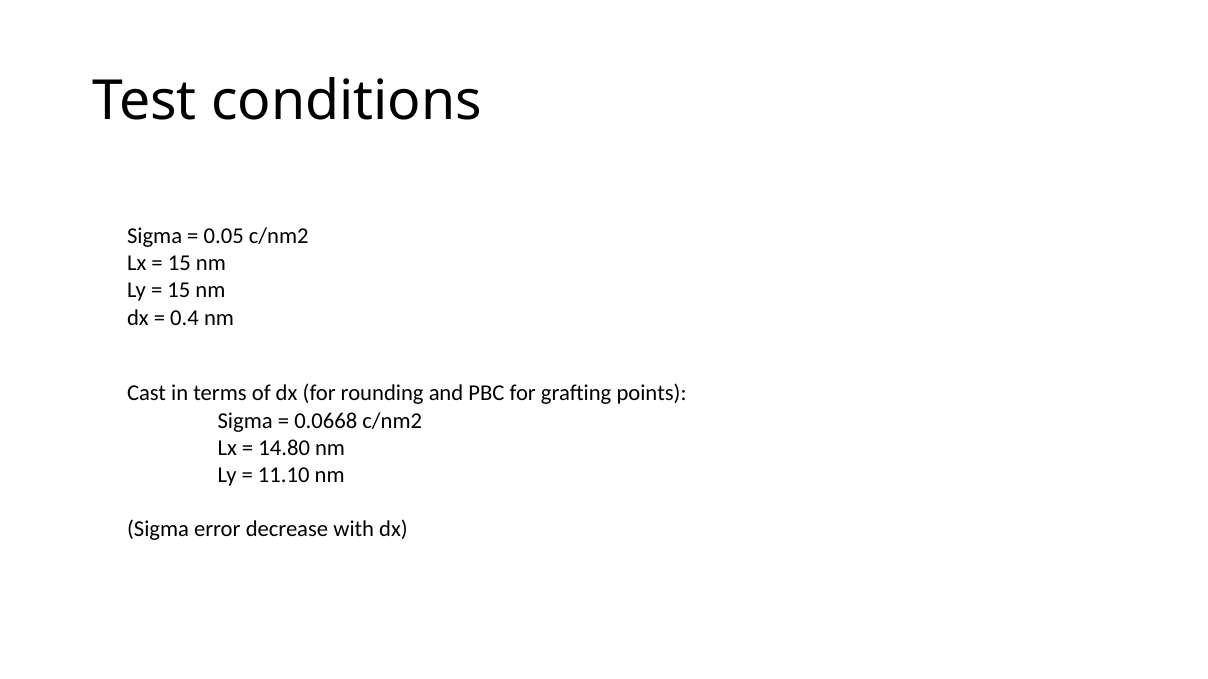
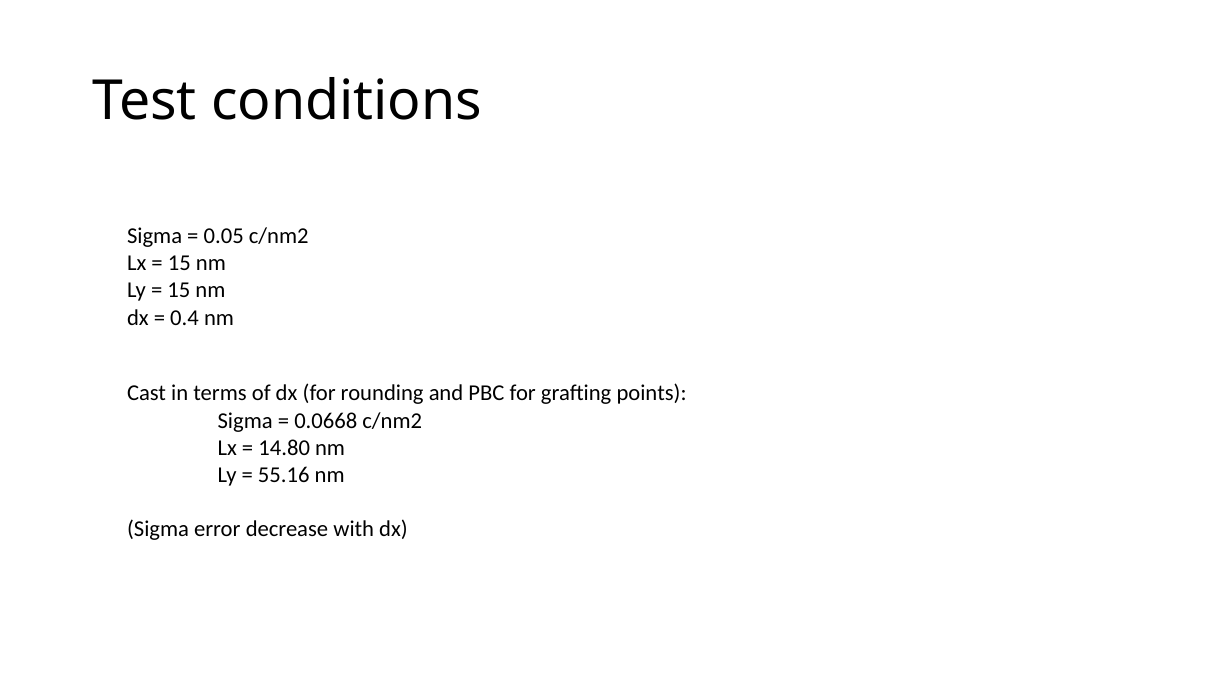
11.10: 11.10 -> 55.16
